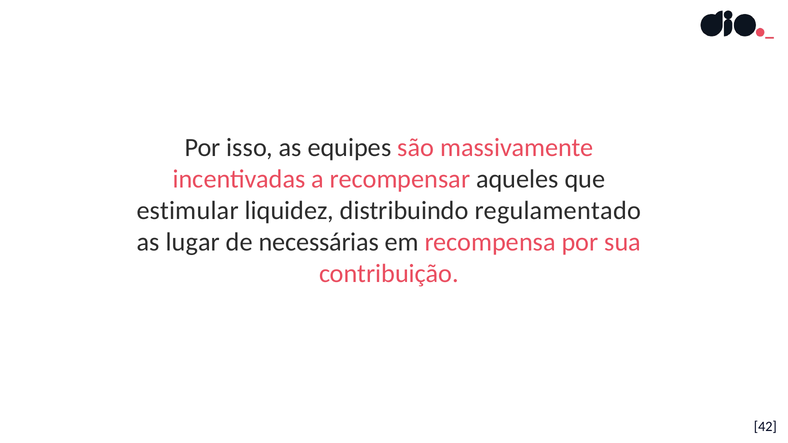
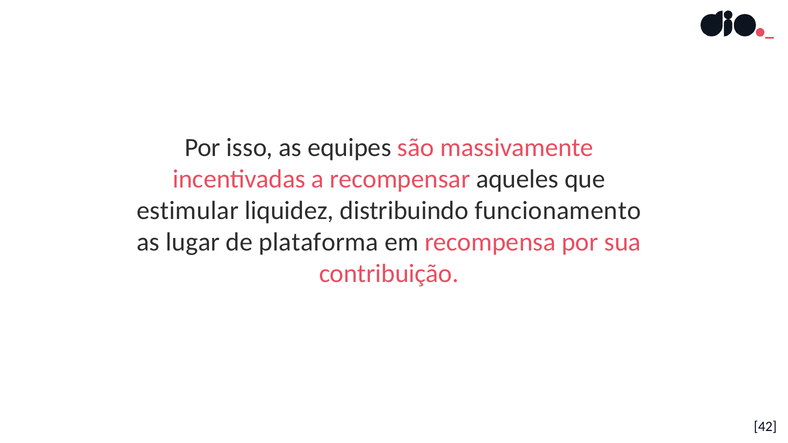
regulamentado: regulamentado -> funcionamento
necessárias: necessárias -> plataforma
